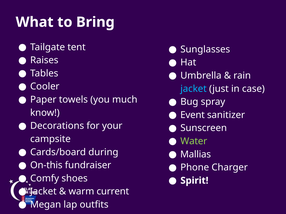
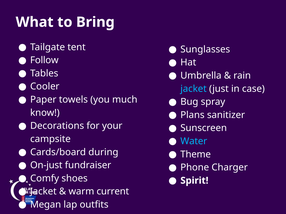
Raises: Raises -> Follow
Event: Event -> Plans
Water colour: light green -> light blue
Mallias: Mallias -> Theme
On-this: On-this -> On-just
